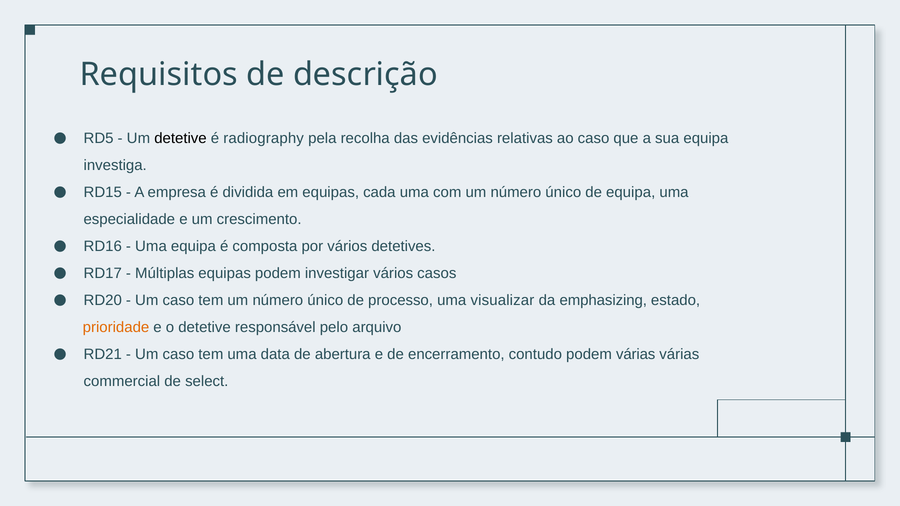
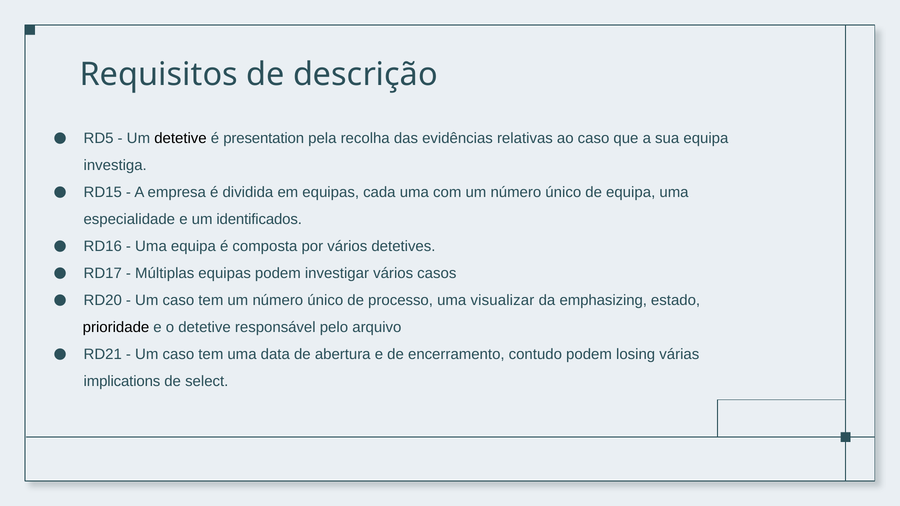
radiography: radiography -> presentation
crescimento: crescimento -> identificados
prioridade colour: orange -> black
podem várias: várias -> losing
commercial: commercial -> implications
